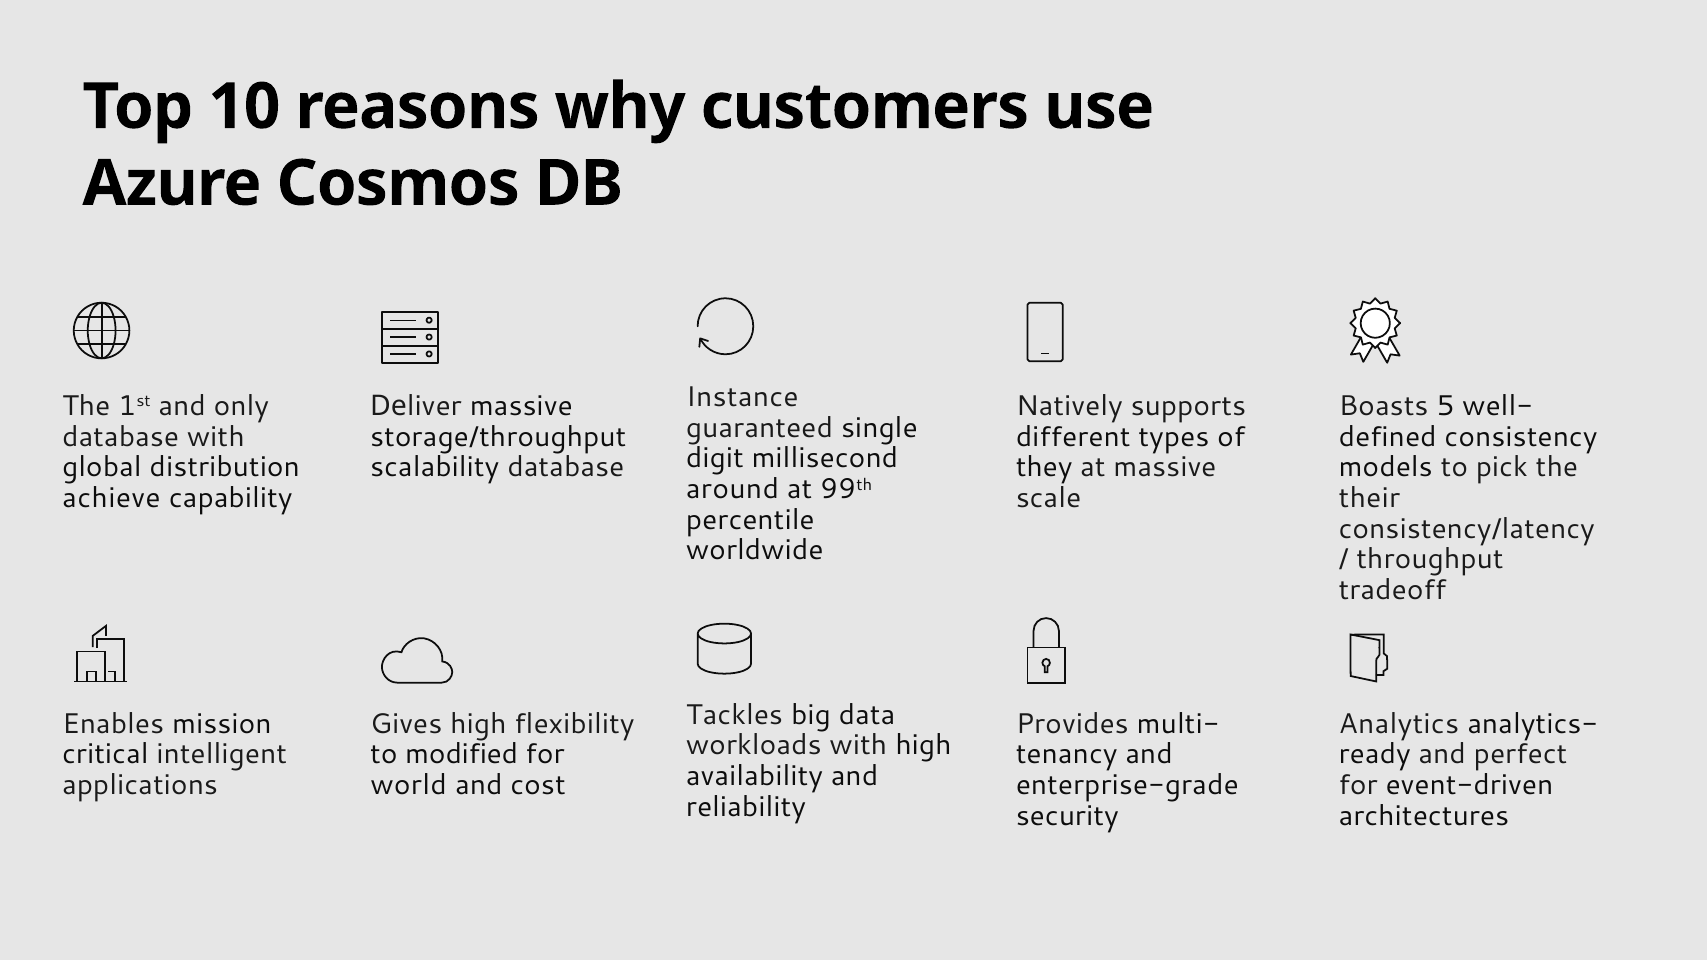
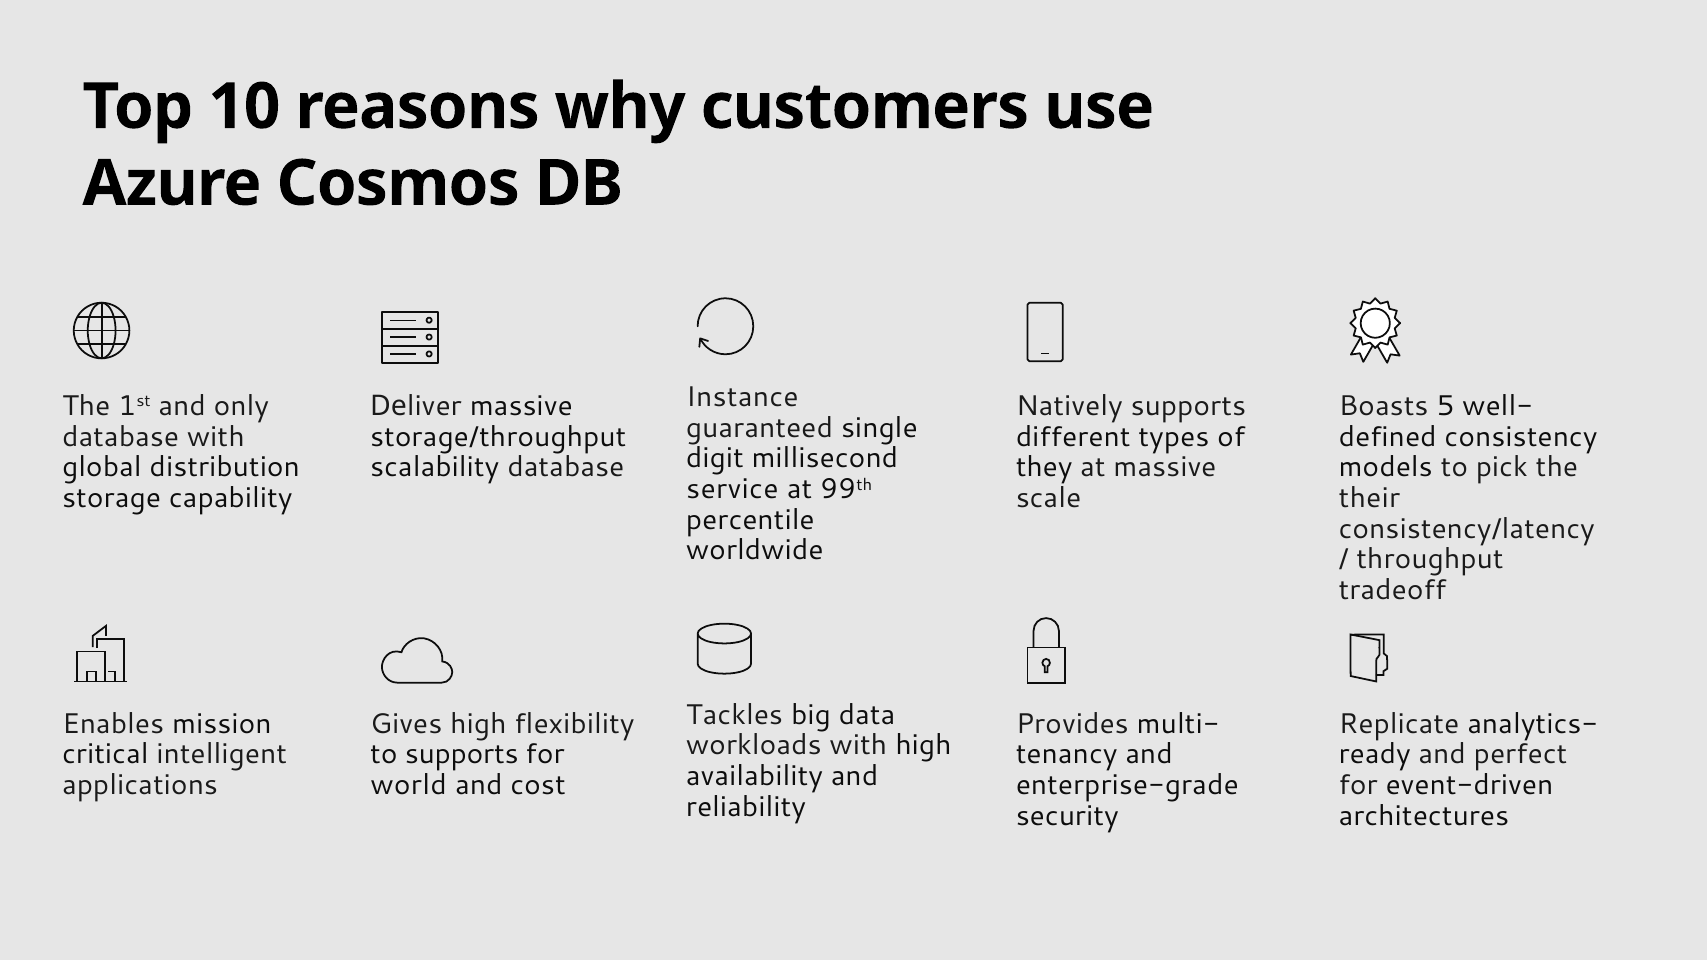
around: around -> service
achieve: achieve -> storage
Analytics: Analytics -> Replicate
to modified: modified -> supports
